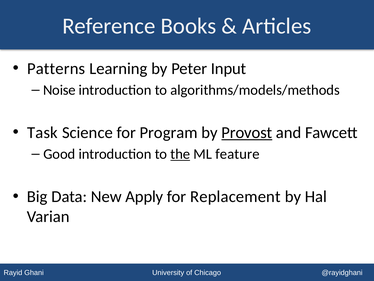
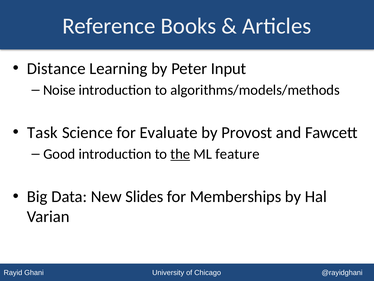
Patterns: Patterns -> Distance
Program: Program -> Evaluate
Provost underline: present -> none
Apply: Apply -> Slides
Replacement: Replacement -> Memberships
